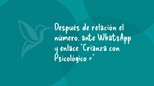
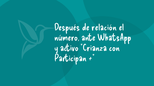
enlace: enlace -> activo
Psicológico: Psicológico -> Participan
